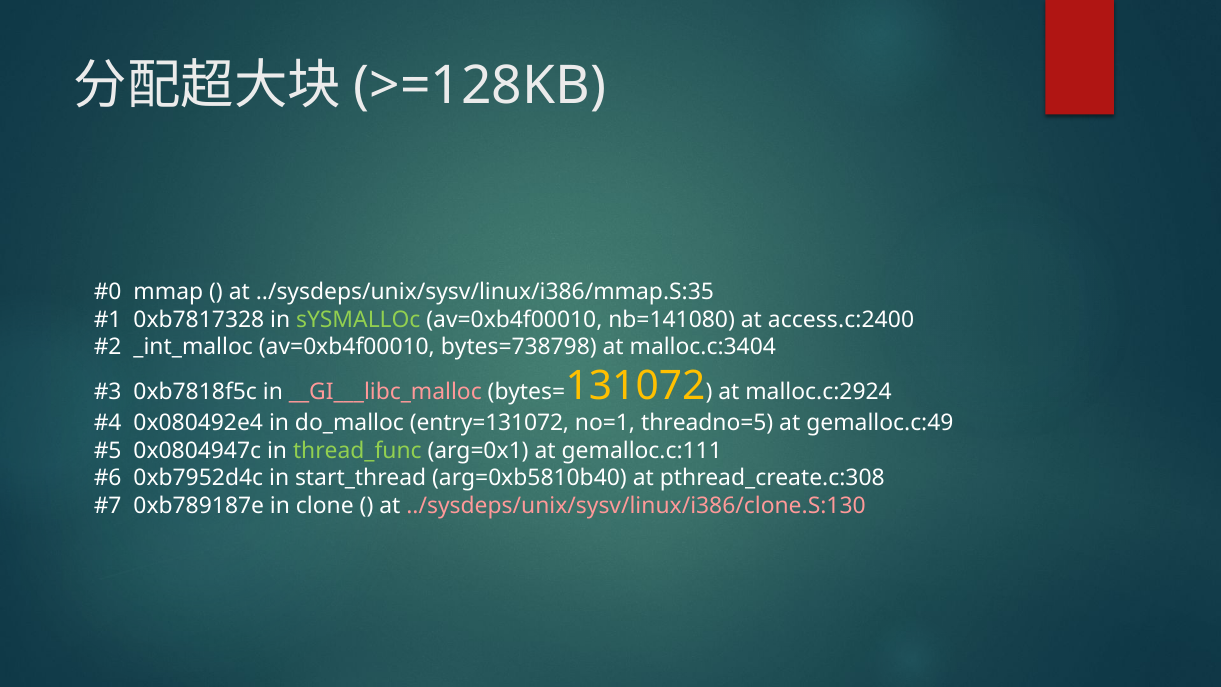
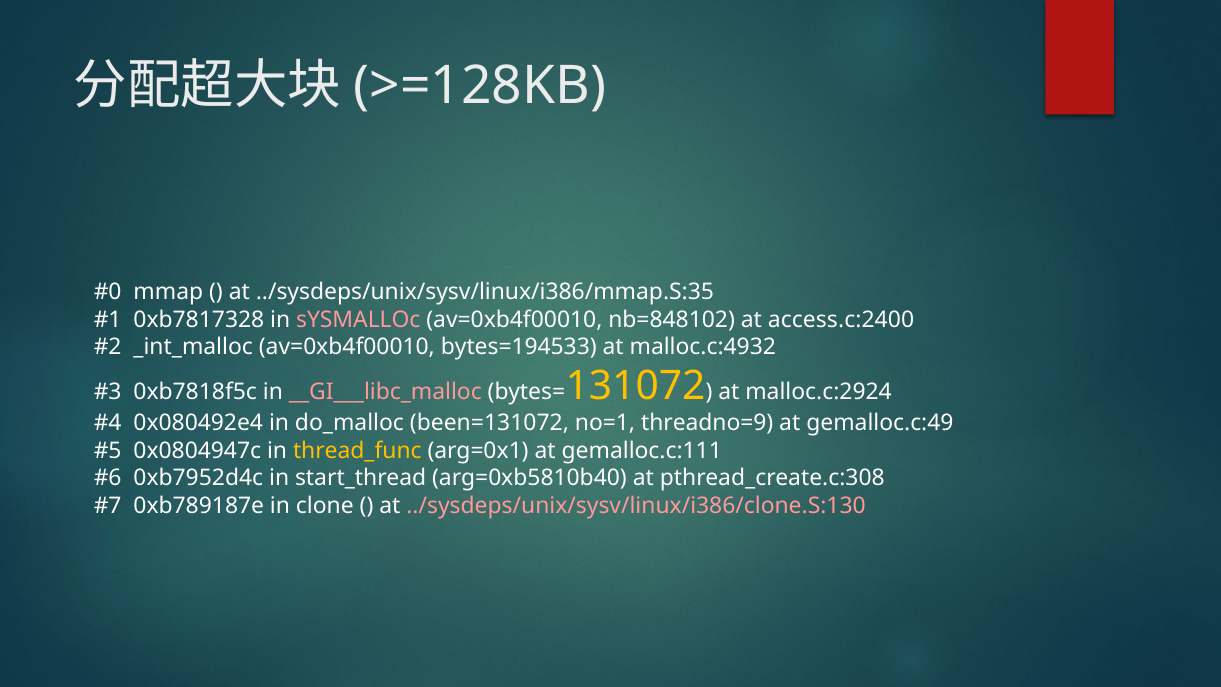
sYSMALLOc colour: light green -> pink
nb=141080: nb=141080 -> nb=848102
bytes=738798: bytes=738798 -> bytes=194533
malloc.c:3404: malloc.c:3404 -> malloc.c:4932
entry=131072: entry=131072 -> been=131072
threadno=5: threadno=5 -> threadno=9
thread_func colour: light green -> yellow
